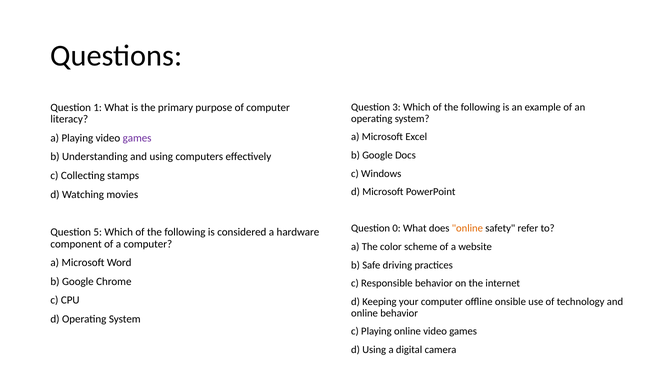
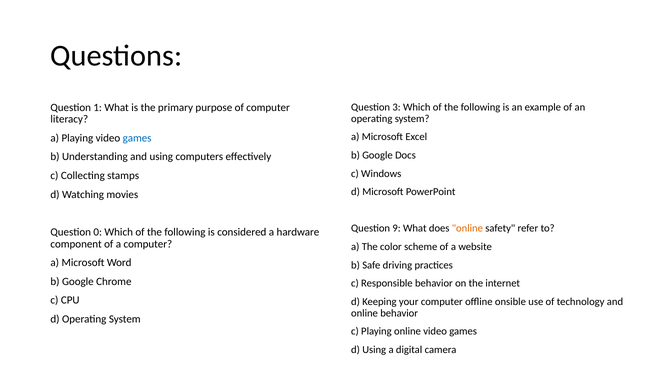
games at (137, 138) colour: purple -> blue
0: 0 -> 9
5: 5 -> 0
